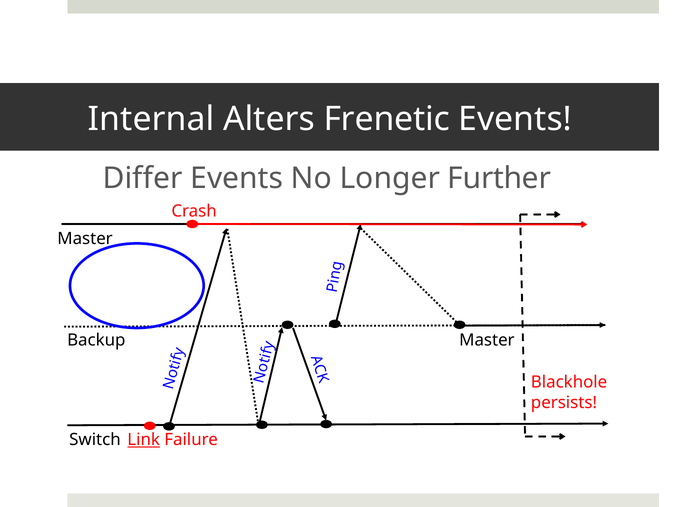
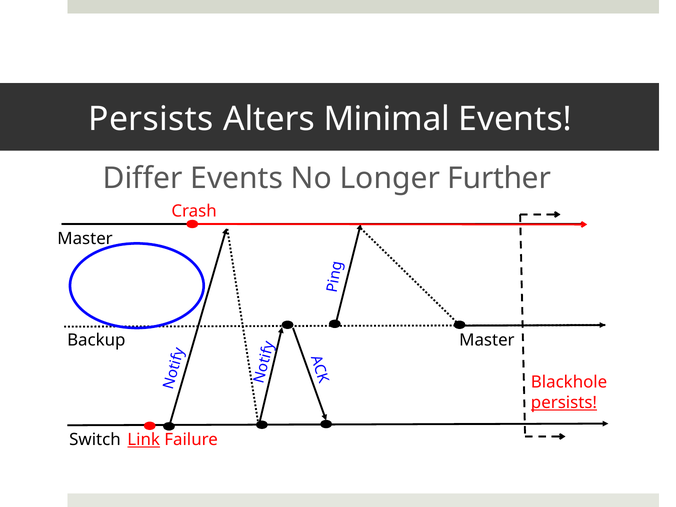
Internal at (151, 119): Internal -> Persists
Frenetic: Frenetic -> Minimal
persists at (564, 403) underline: none -> present
